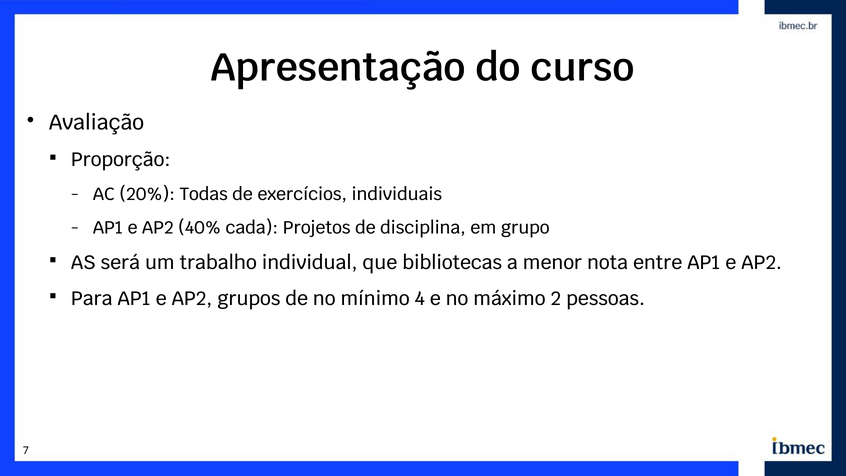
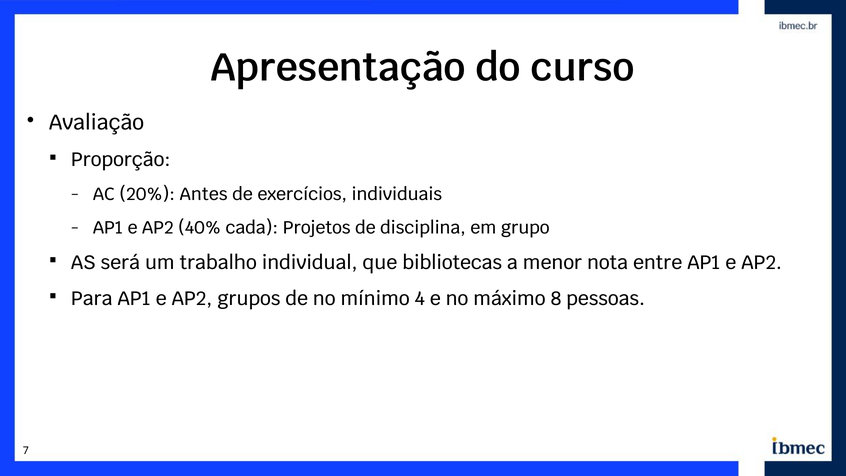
Todas: Todas -> Antes
2: 2 -> 8
